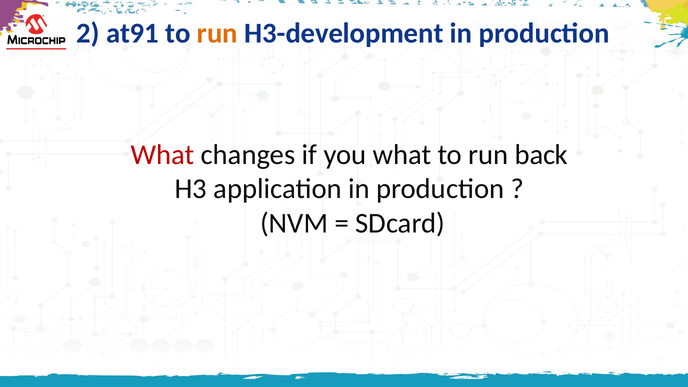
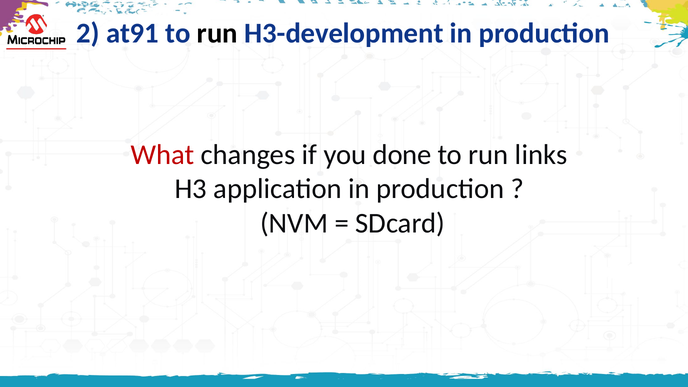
run at (217, 33) colour: orange -> black
you what: what -> done
back: back -> links
